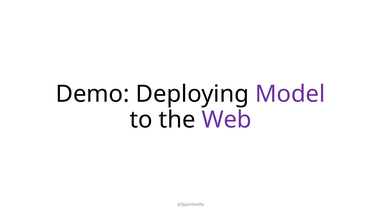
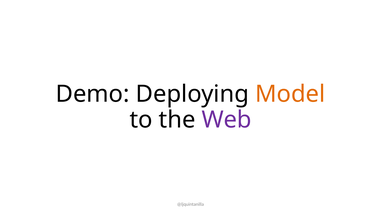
Model colour: purple -> orange
